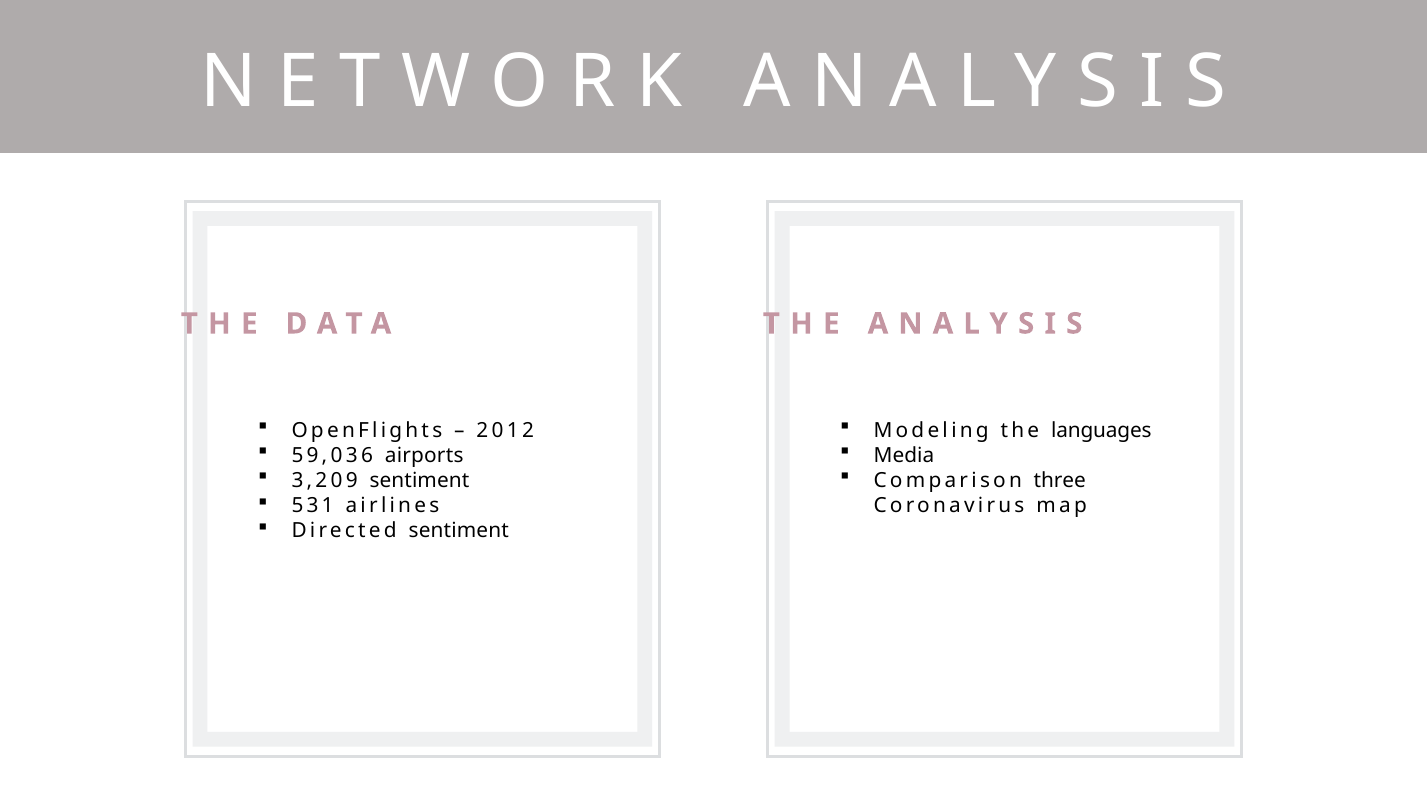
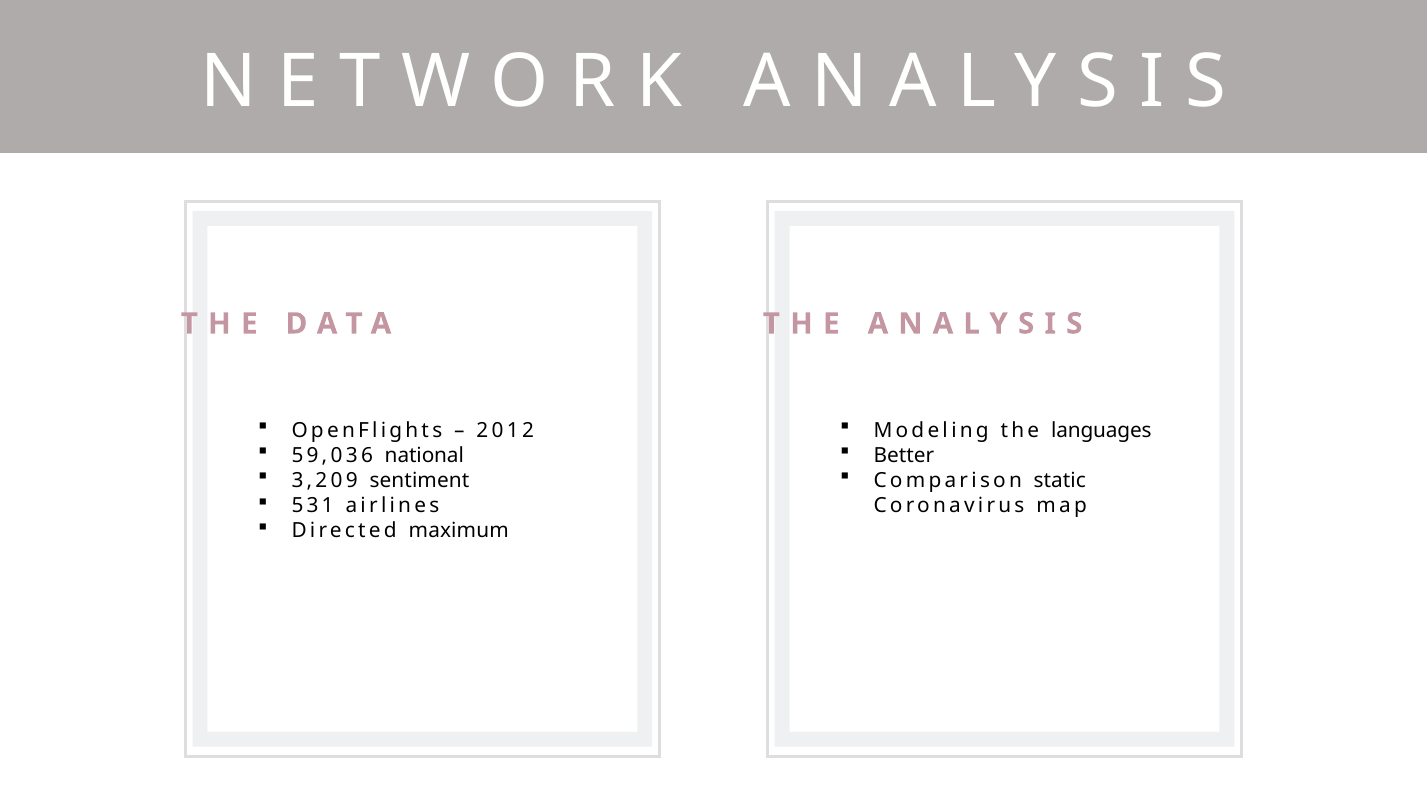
airports: airports -> national
Media: Media -> Better
three: three -> static
Directed sentiment: sentiment -> maximum
